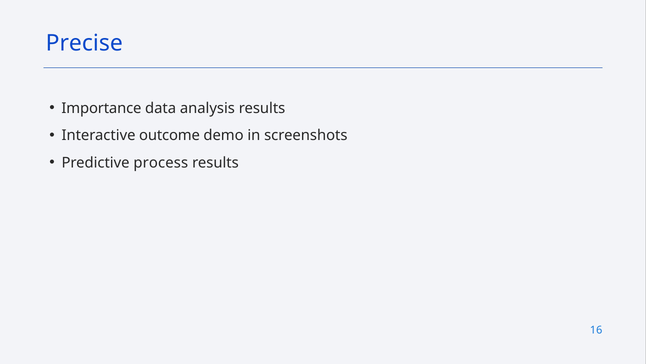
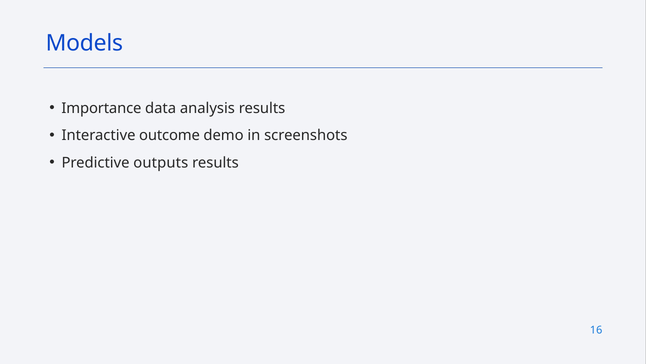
Precise: Precise -> Models
process: process -> outputs
